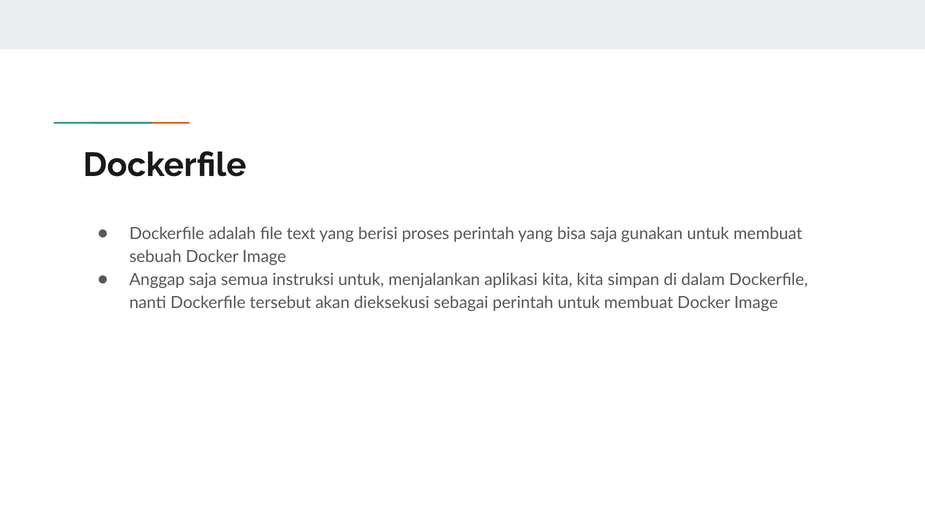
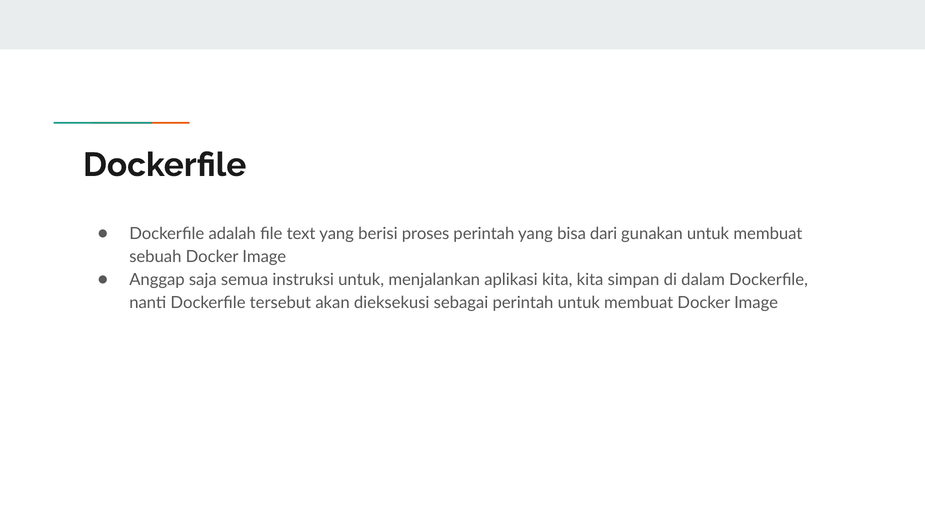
bisa saja: saja -> dari
